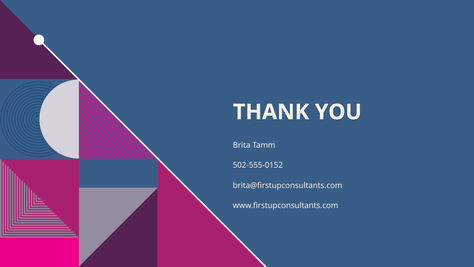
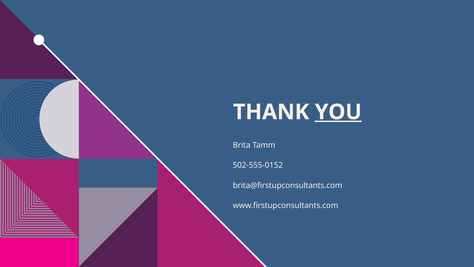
YOU underline: none -> present
